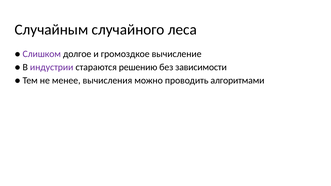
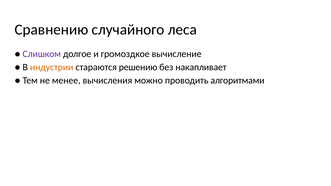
Случайным: Случайным -> Сравнению
индустрии colour: purple -> orange
зависимости: зависимости -> накапливает
